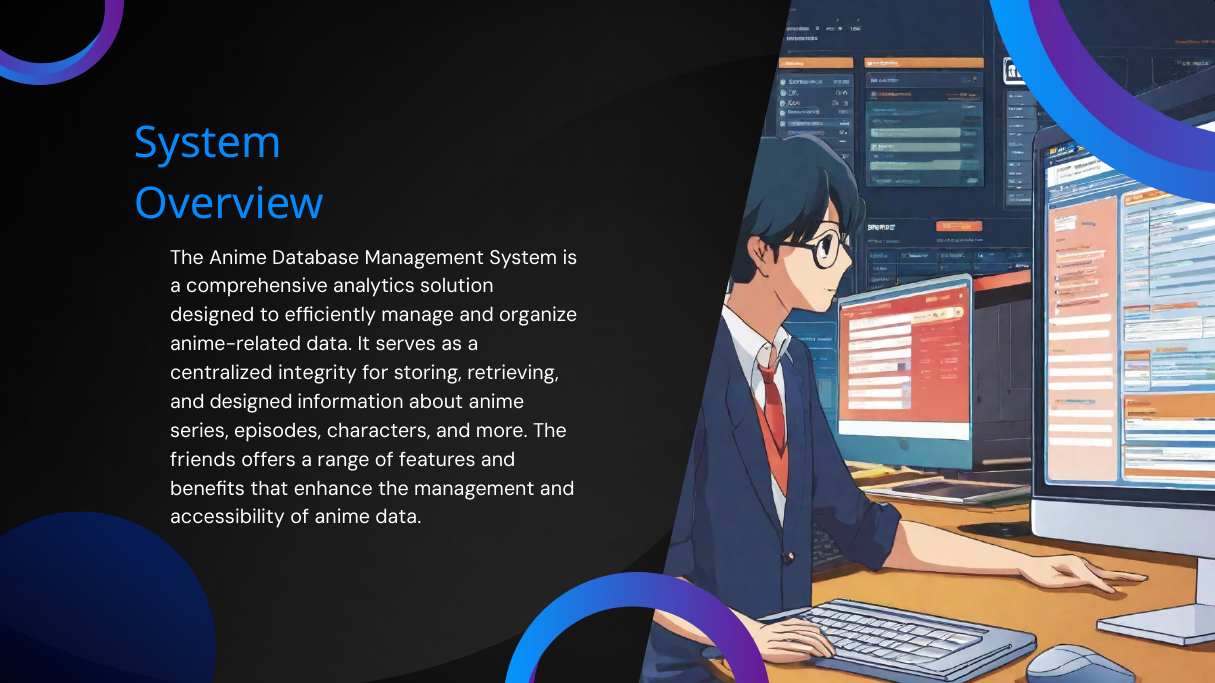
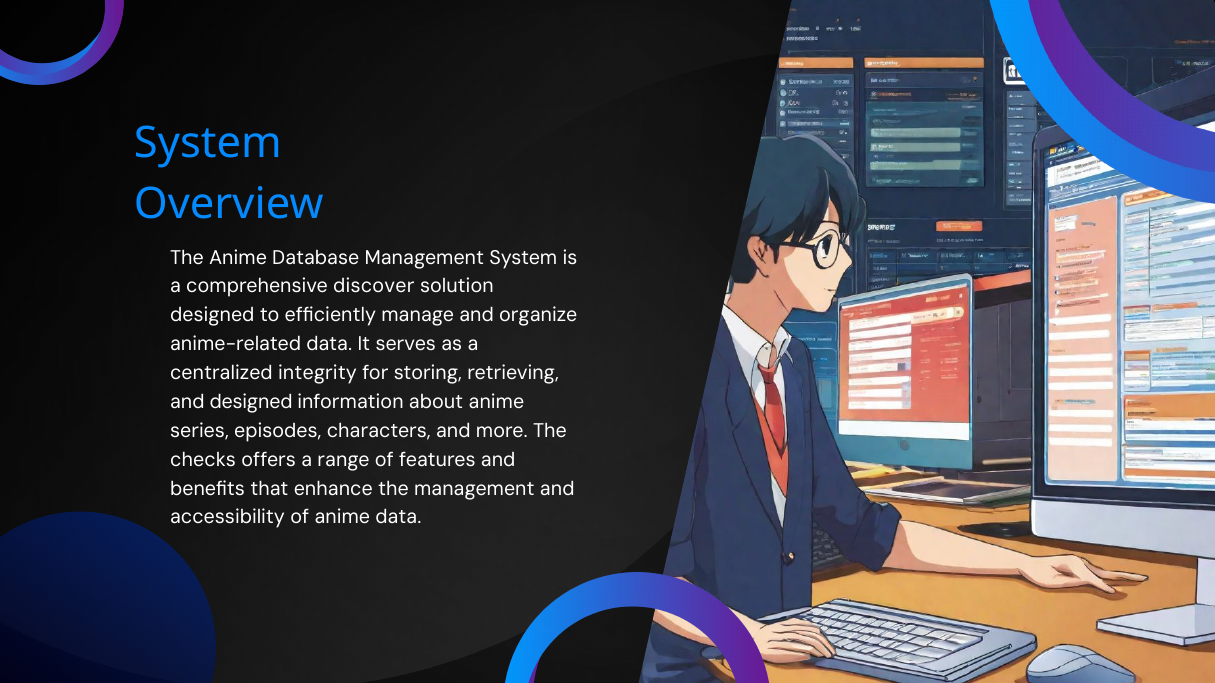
analytics: analytics -> discover
friends: friends -> checks
